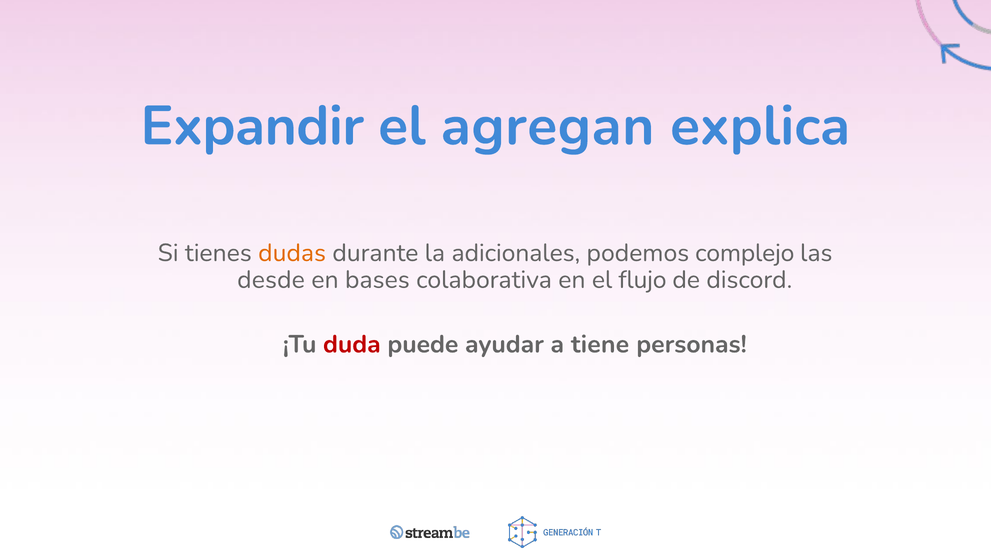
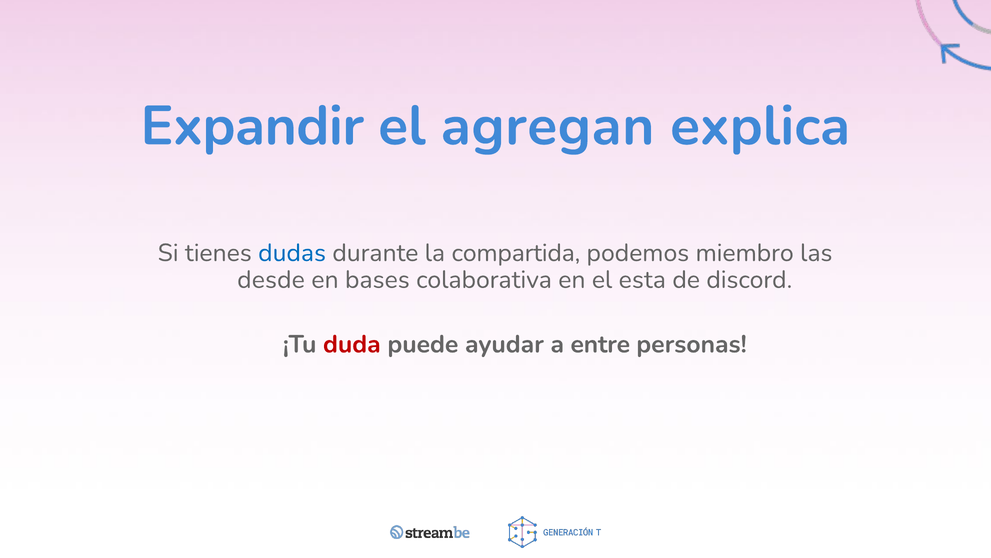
dudas colour: orange -> blue
adicionales: adicionales -> compartida
complejo: complejo -> miembro
flujo: flujo -> esta
tiene: tiene -> entre
